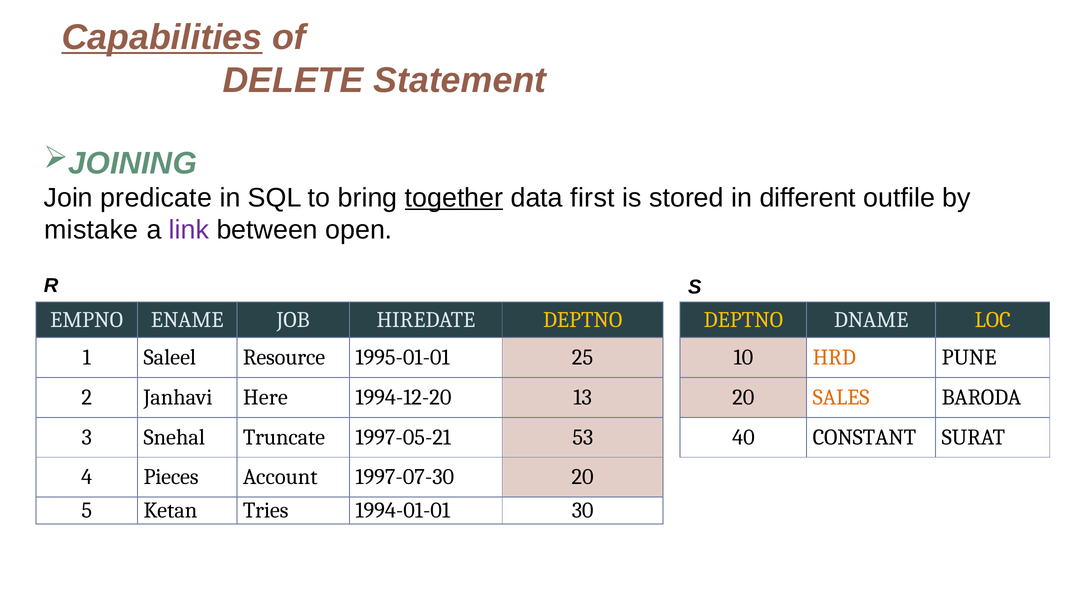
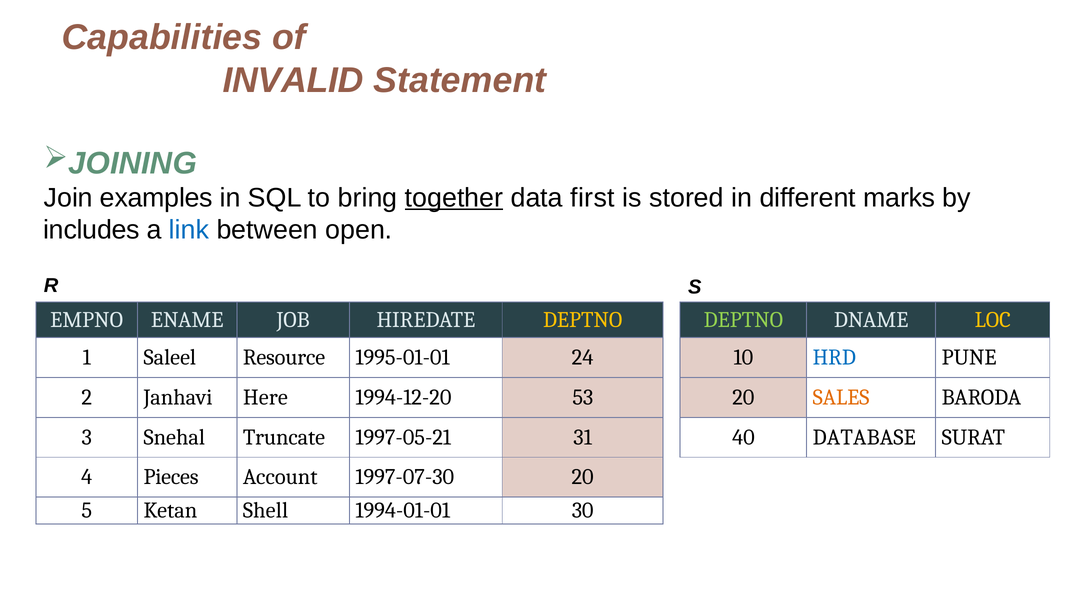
Capabilities underline: present -> none
DELETE: DELETE -> INVALID
predicate: predicate -> examples
outfile: outfile -> marks
mistake: mistake -> includes
link colour: purple -> blue
DEPTNO at (743, 319) colour: yellow -> light green
25: 25 -> 24
HRD colour: orange -> blue
13: 13 -> 53
53: 53 -> 31
CONSTANT: CONSTANT -> DATABASE
Tries: Tries -> Shell
